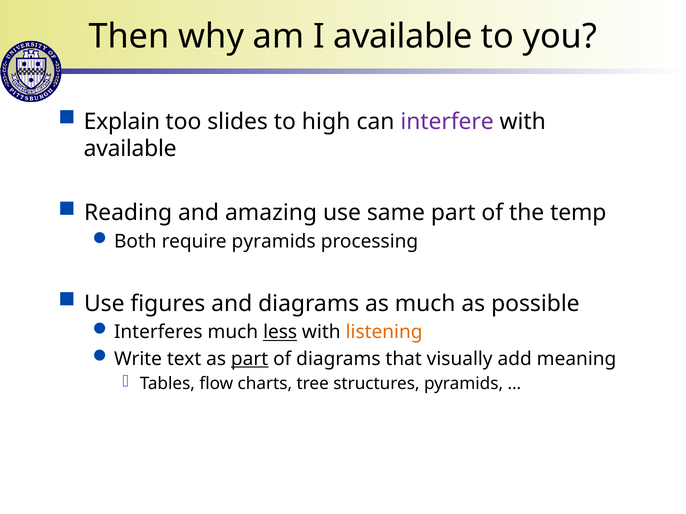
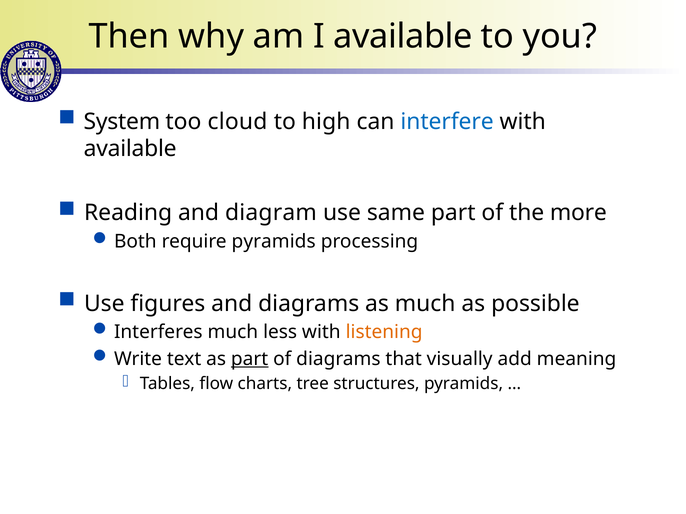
Explain: Explain -> System
slides: slides -> cloud
interfere colour: purple -> blue
amazing: amazing -> diagram
temp: temp -> more
less underline: present -> none
